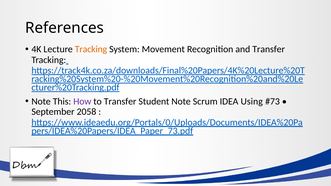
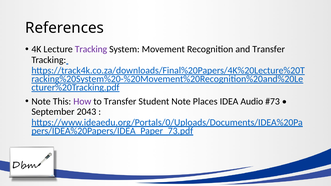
Tracking at (91, 49) colour: orange -> purple
Scrum: Scrum -> Places
Using: Using -> Audio
2058: 2058 -> 2043
